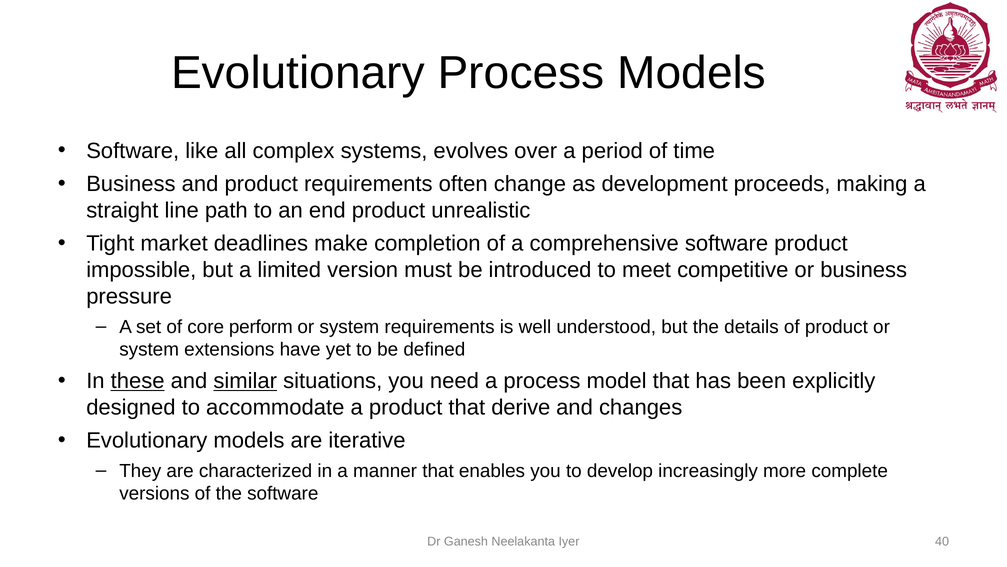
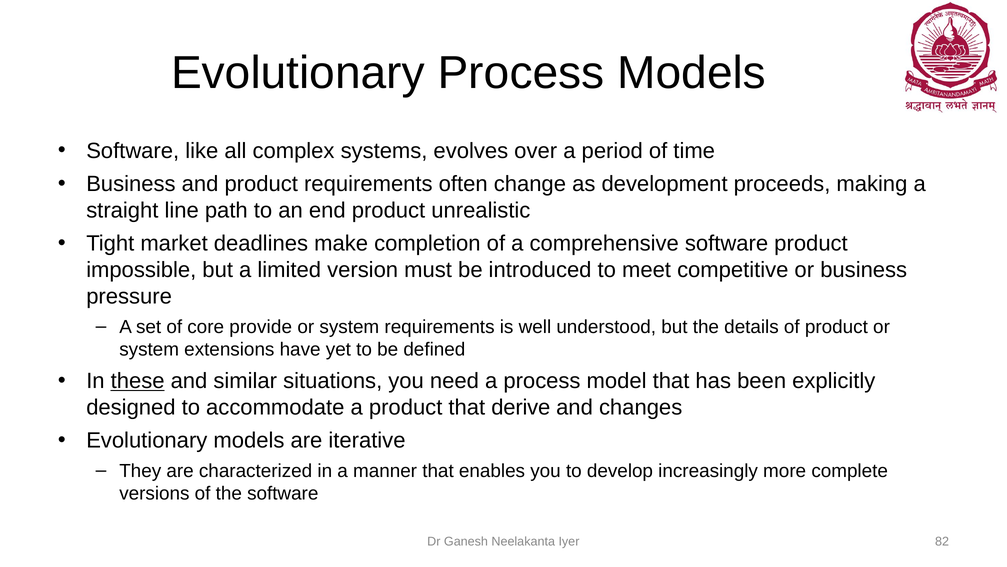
perform: perform -> provide
similar underline: present -> none
40: 40 -> 82
